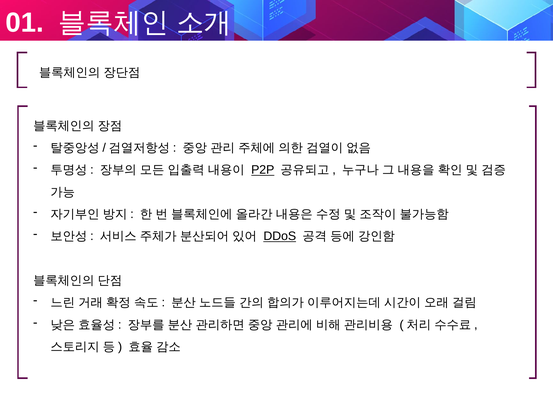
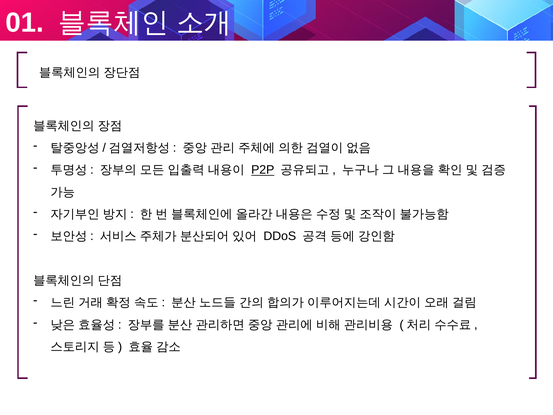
DDoS underline: present -> none
